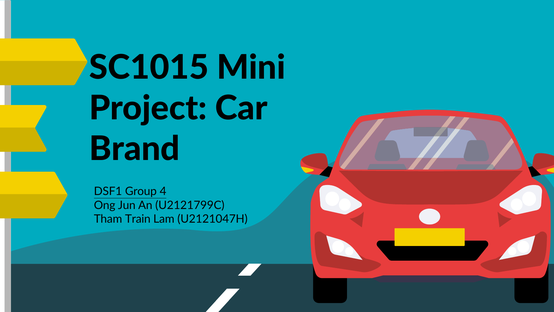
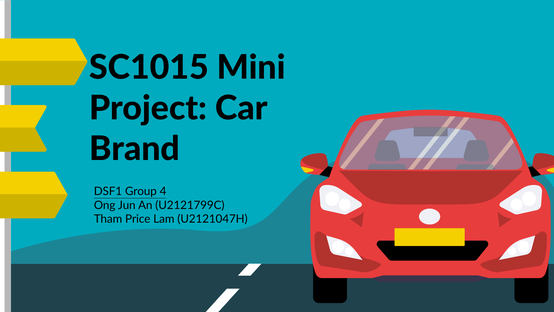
Train: Train -> Price
